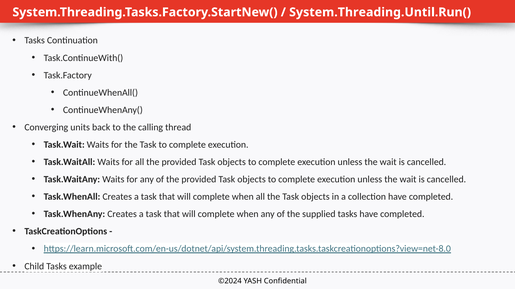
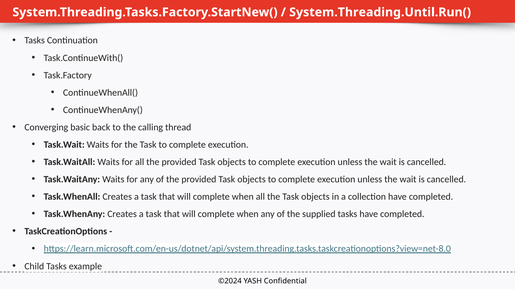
units: units -> basic
